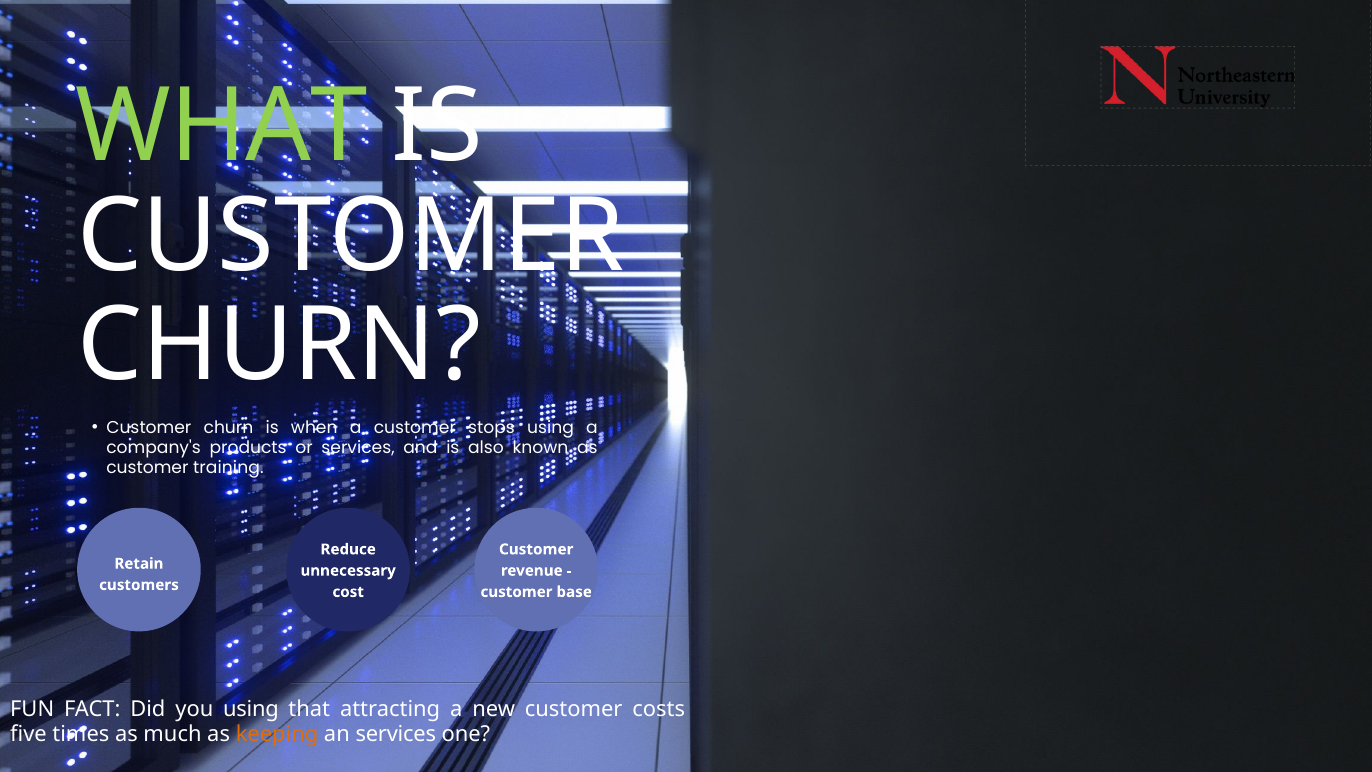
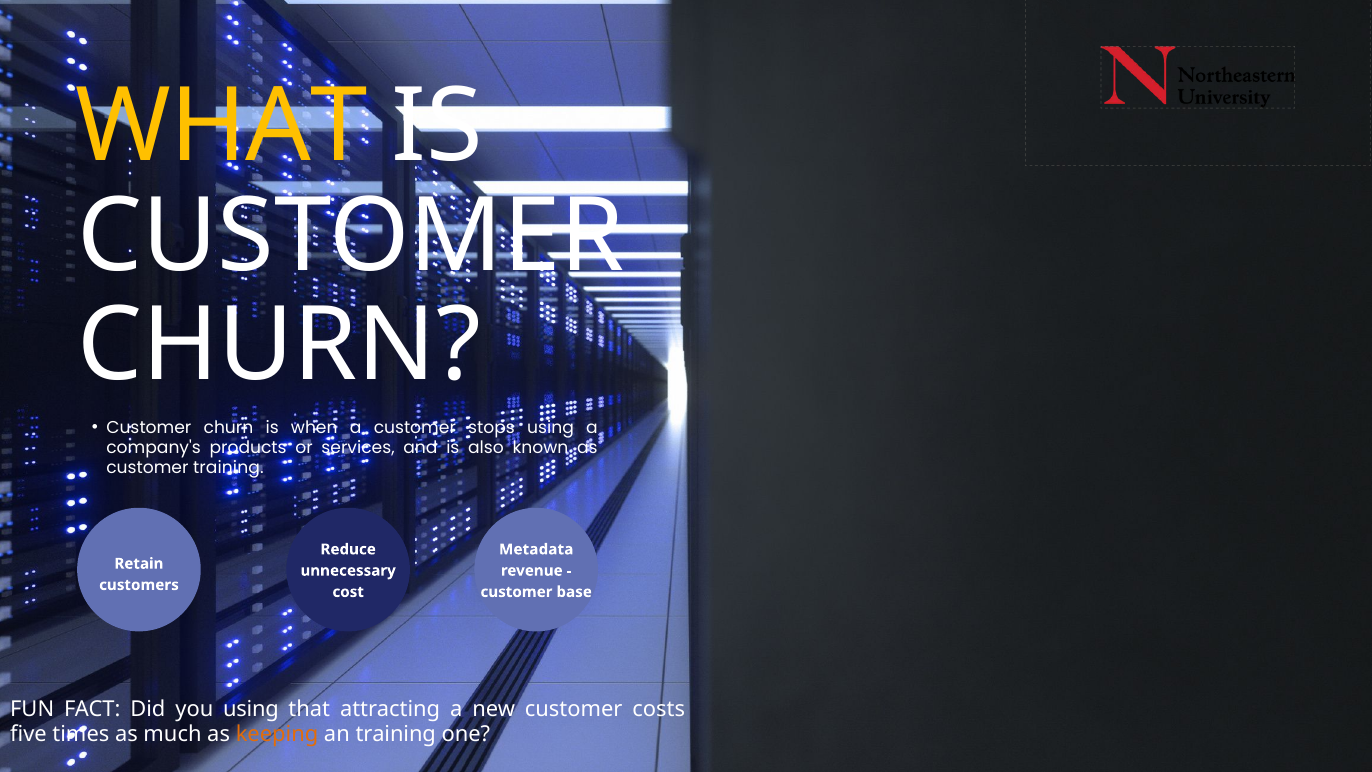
WHAT colour: light green -> yellow
Customer at (536, 549): Customer -> Metadata
an services: services -> training
